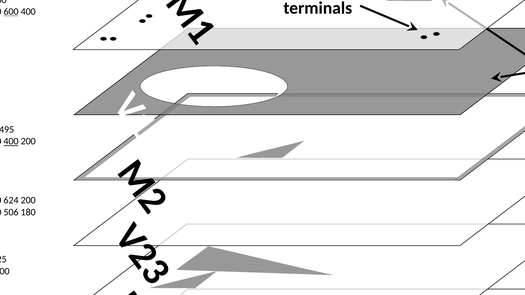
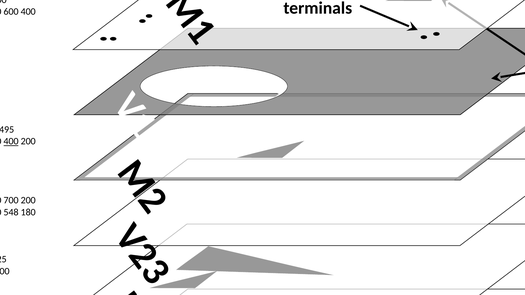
600 at (11, 12) underline: present -> none
624: 624 -> 700
506: 506 -> 548
